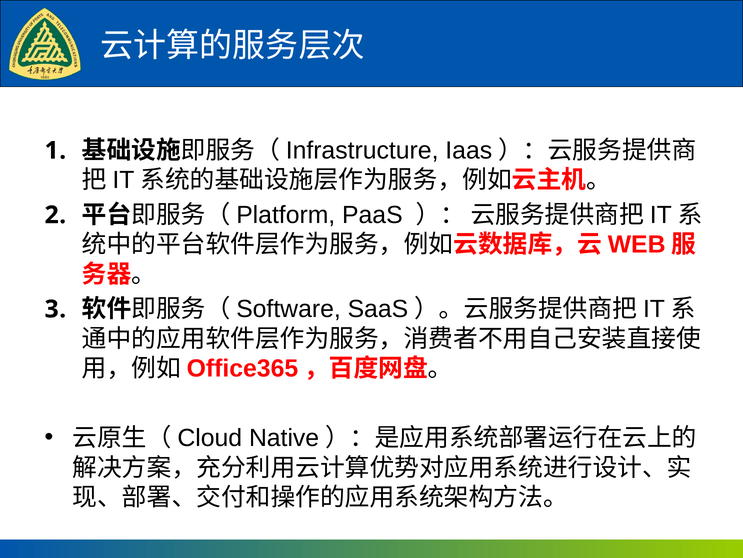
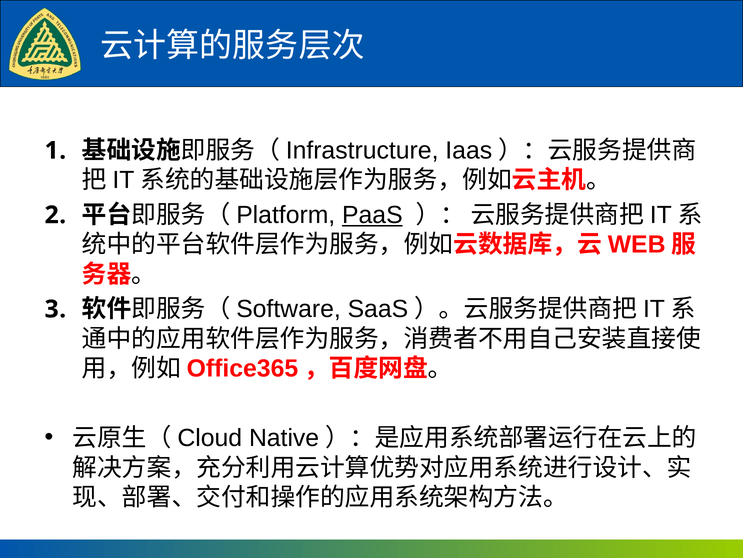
PaaS underline: none -> present
